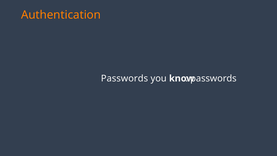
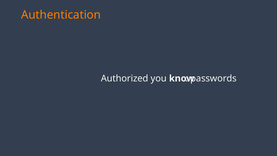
Passwords at (124, 78): Passwords -> Authorized
